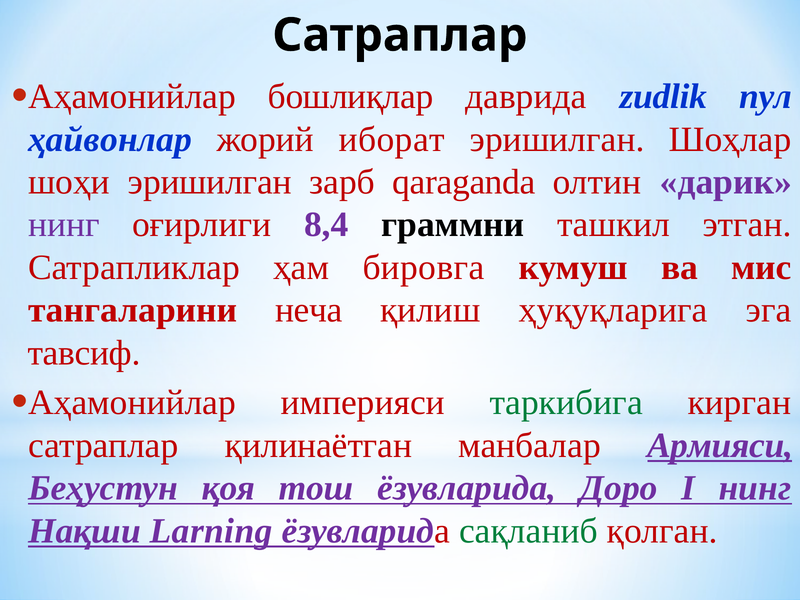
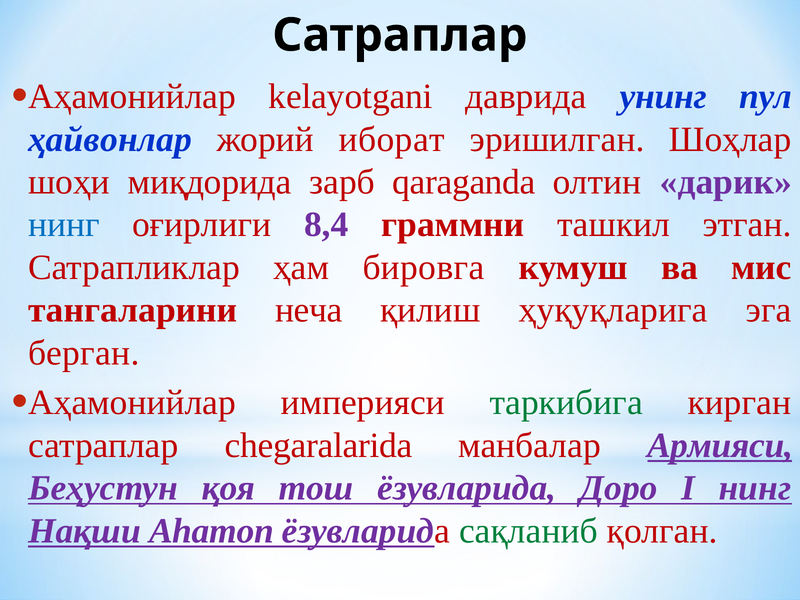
бошлиқлар: бошлиқлар -> kelayotgani
zudlik: zudlik -> унинг
шоҳи эришилган: эришилган -> миқдорида
нинг at (64, 225) colour: purple -> blue
граммни colour: black -> red
тавсиф: тавсиф -> берган
қилинаётган: қилинаётган -> chegaralarida
Larning: Larning -> Ahamon
